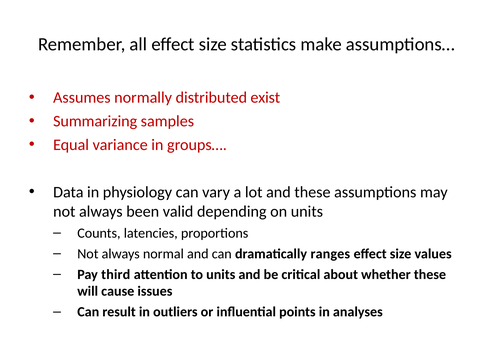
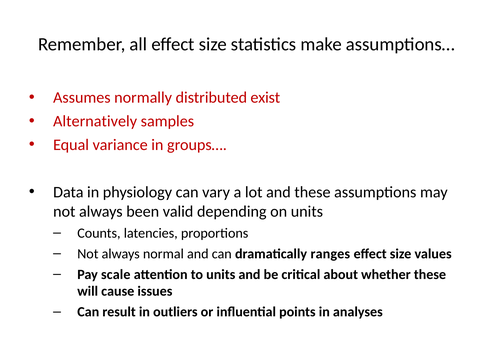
Summarizing: Summarizing -> Alternatively
third: third -> scale
